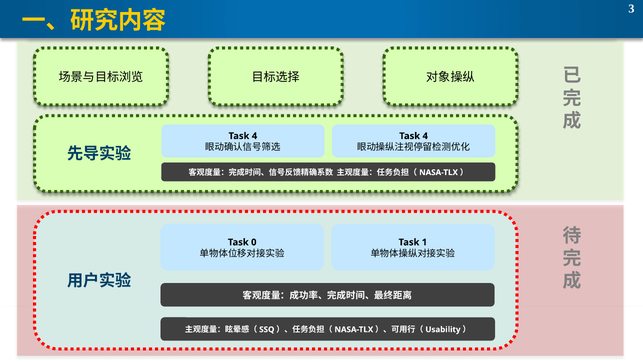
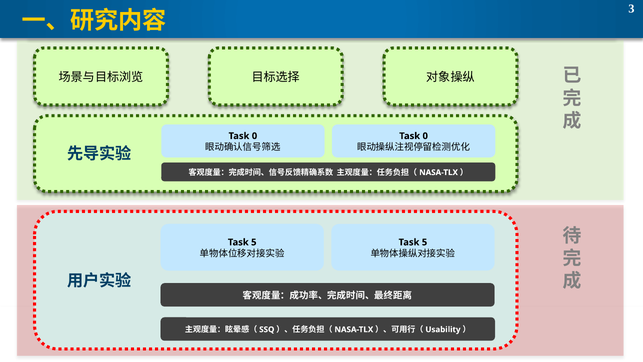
4 at (254, 136): 4 -> 0
4 at (425, 136): 4 -> 0
0 at (254, 242): 0 -> 5
1 at (425, 242): 1 -> 5
